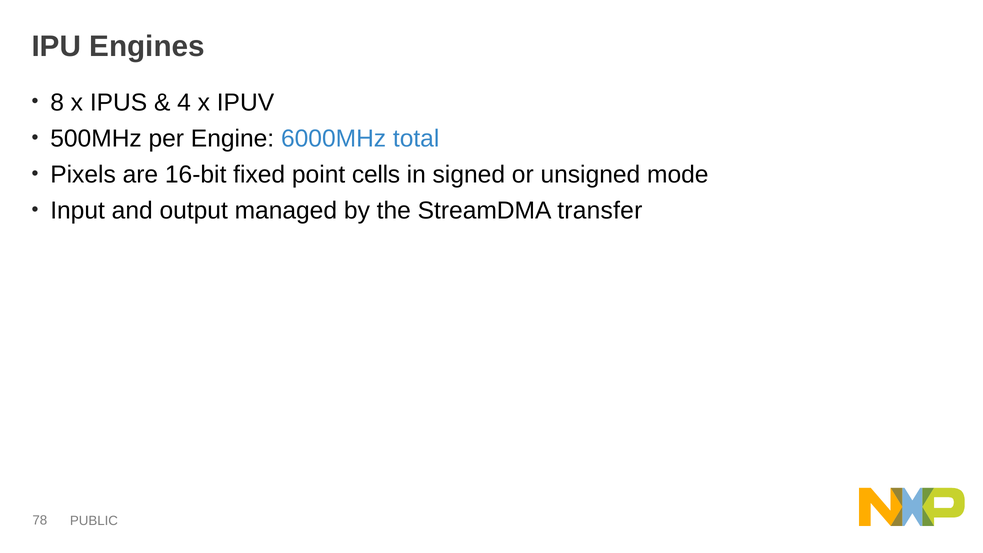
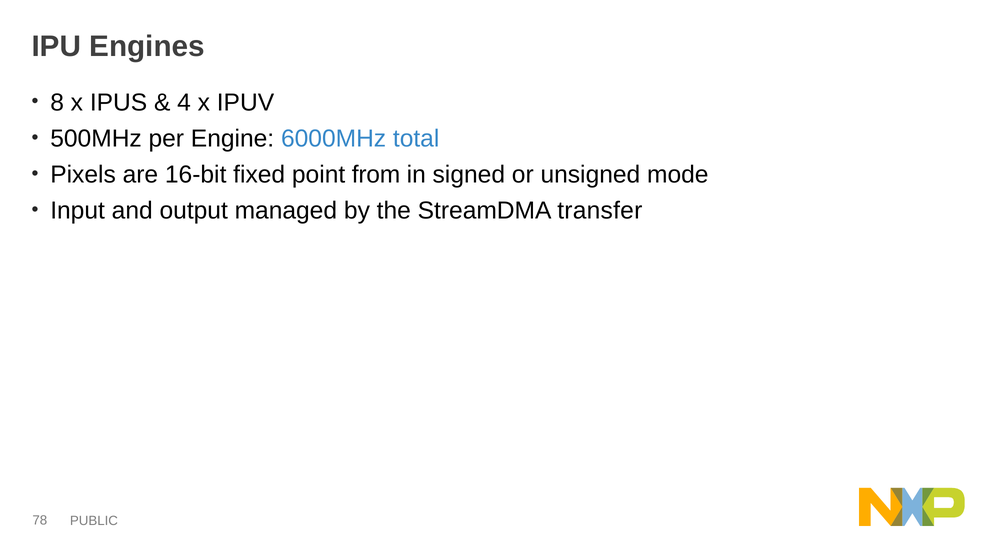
cells: cells -> from
